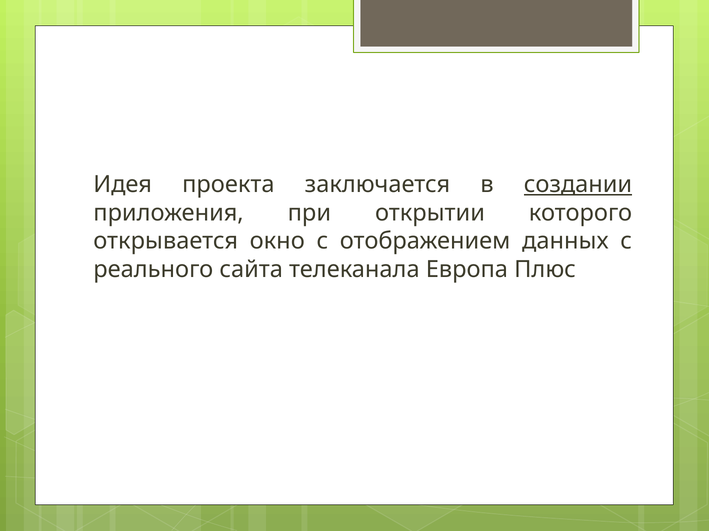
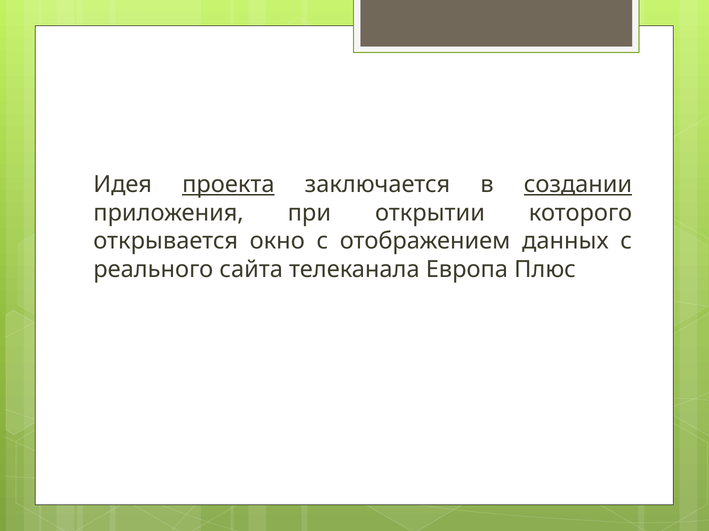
проекта underline: none -> present
